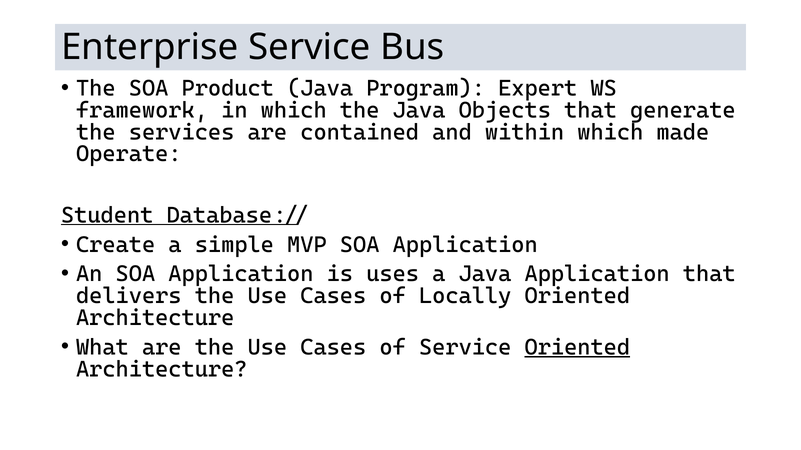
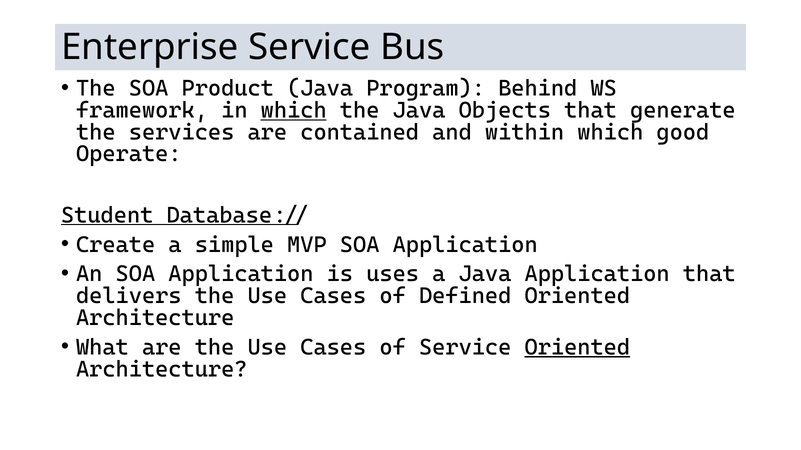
Expert: Expert -> Behind
which at (294, 110) underline: none -> present
made: made -> good
Locally: Locally -> Defined
